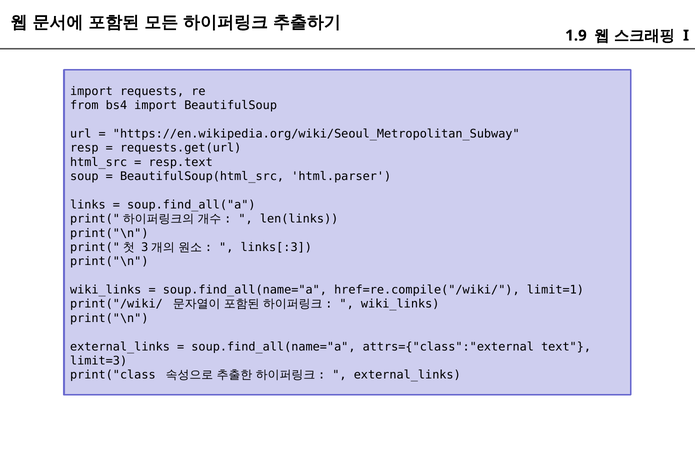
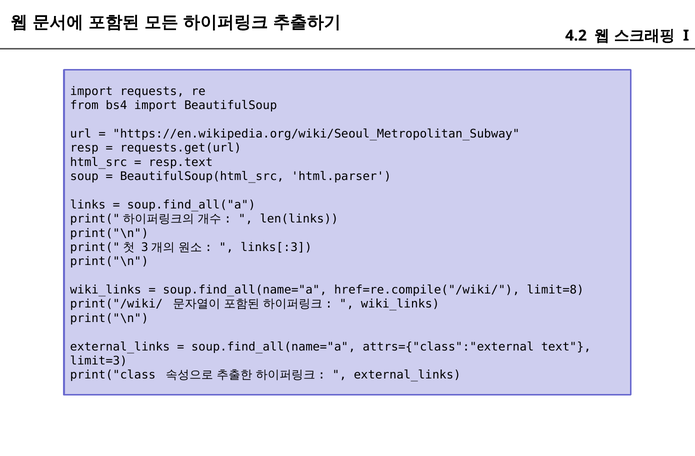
1.9: 1.9 -> 4.2
limit=1: limit=1 -> limit=8
